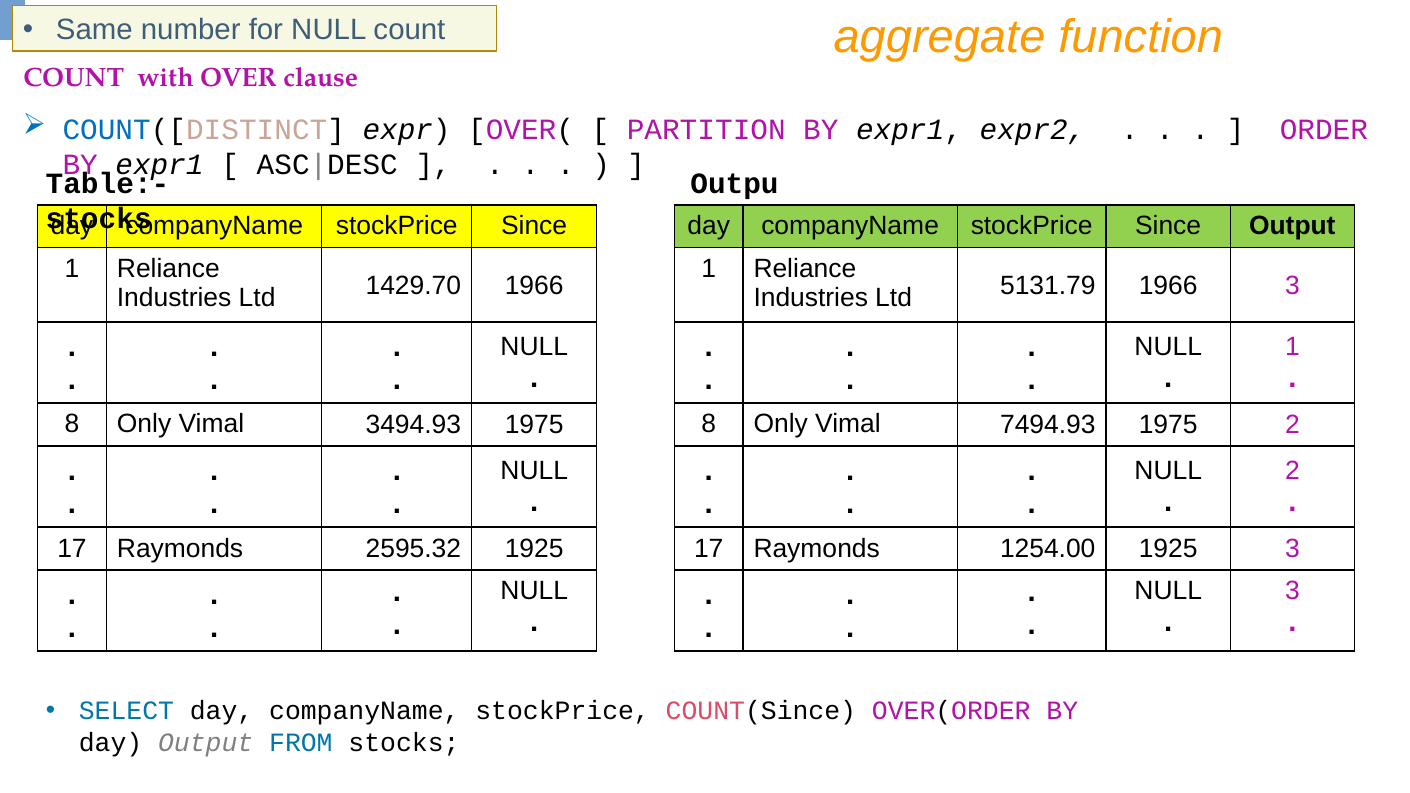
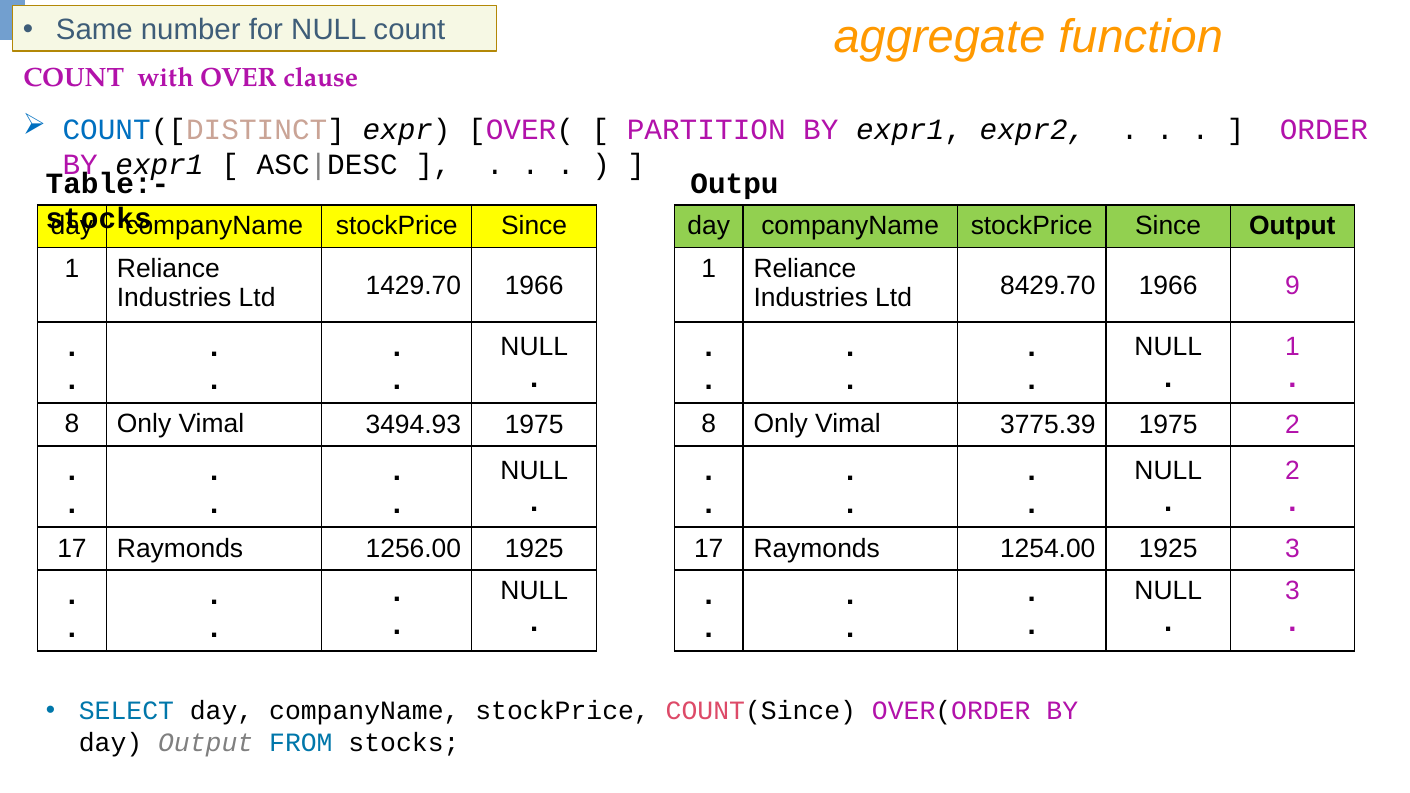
5131.79: 5131.79 -> 8429.70
1966 3: 3 -> 9
7494.93: 7494.93 -> 3775.39
2595.32: 2595.32 -> 1256.00
